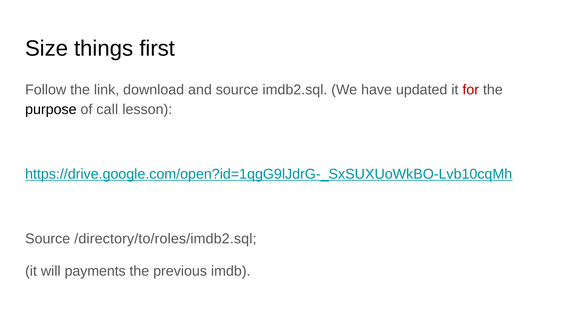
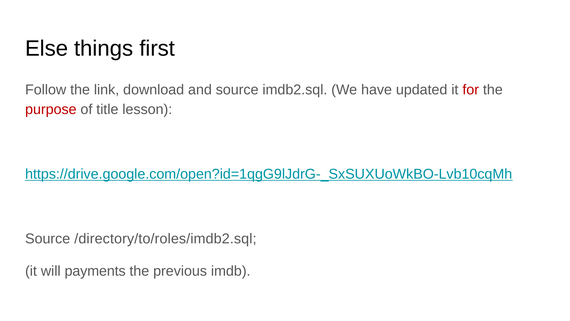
Size: Size -> Else
purpose colour: black -> red
call: call -> title
